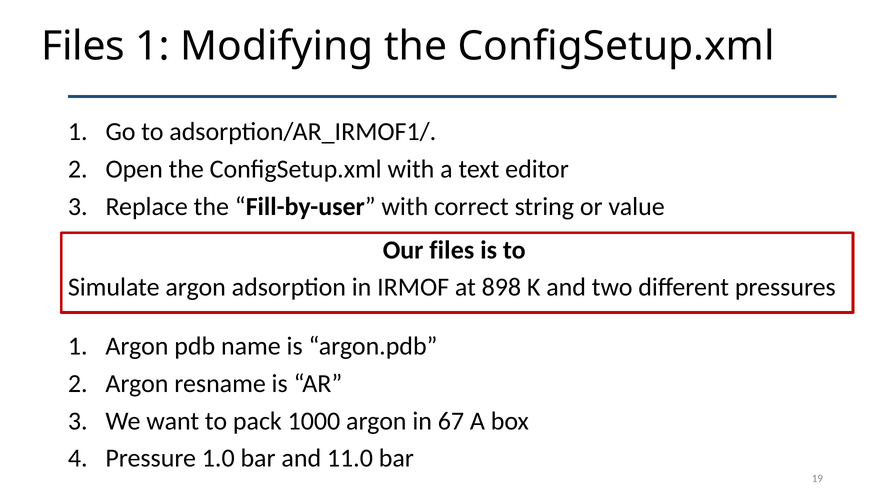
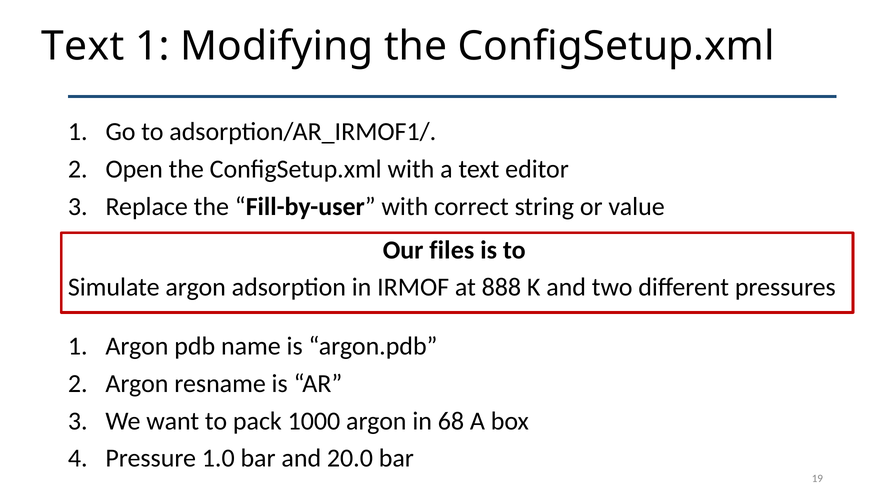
Files at (83, 46): Files -> Text
898: 898 -> 888
67: 67 -> 68
11.0: 11.0 -> 20.0
